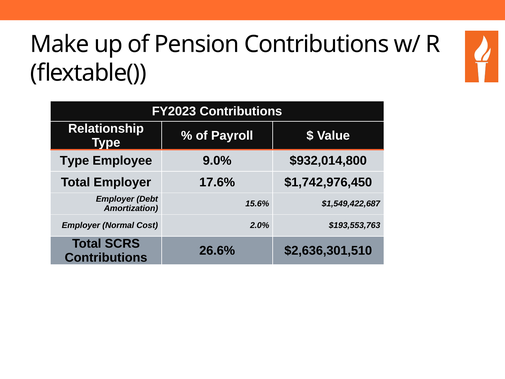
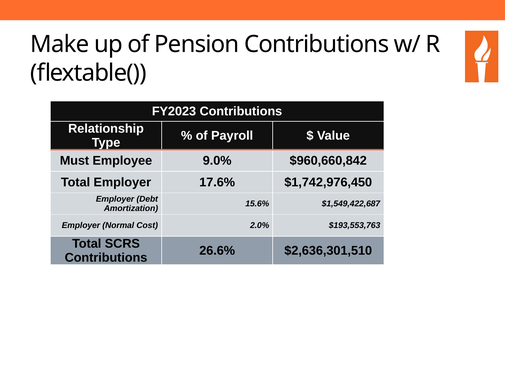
Type at (74, 161): Type -> Must
$932,014,800: $932,014,800 -> $960,660,842
